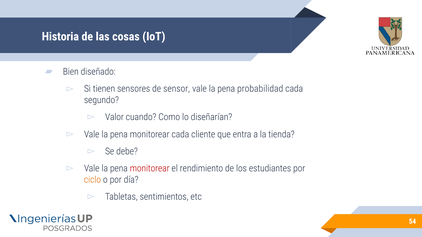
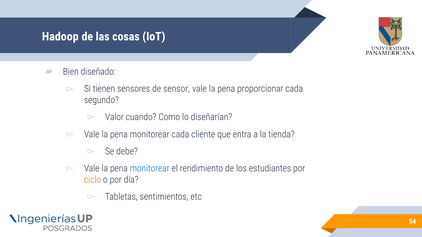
Historia: Historia -> Hadoop
probabilidad: probabilidad -> proporcionar
monitorear at (150, 169) colour: red -> blue
